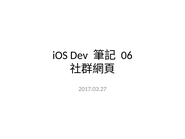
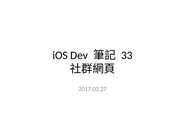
06: 06 -> 33
